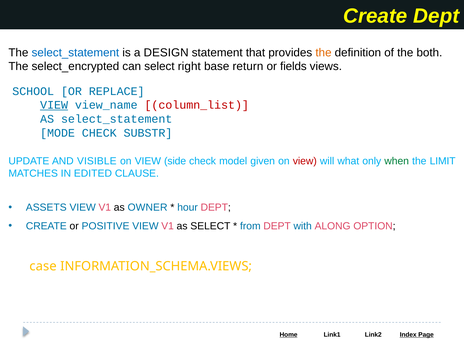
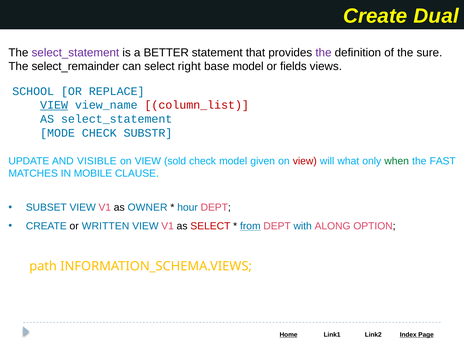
Create Dept: Dept -> Dual
select_statement at (75, 53) colour: blue -> purple
DESIGN: DESIGN -> BETTER
the at (323, 53) colour: orange -> purple
both: both -> sure
select_encrypted: select_encrypted -> select_remainder
base return: return -> model
side: side -> sold
LIMIT: LIMIT -> FAST
EDITED: EDITED -> MOBILE
ASSETS: ASSETS -> SUBSET
POSITIVE: POSITIVE -> WRITTEN
SELECT at (210, 226) colour: black -> red
from underline: none -> present
case: case -> path
